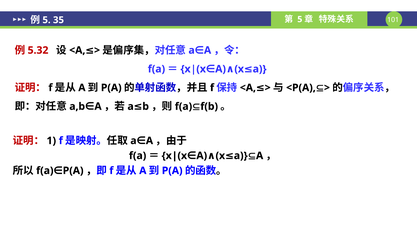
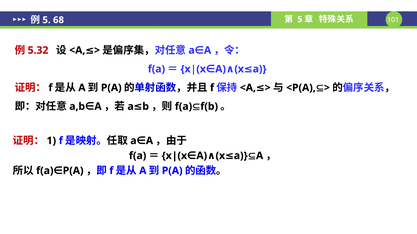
35: 35 -> 68
